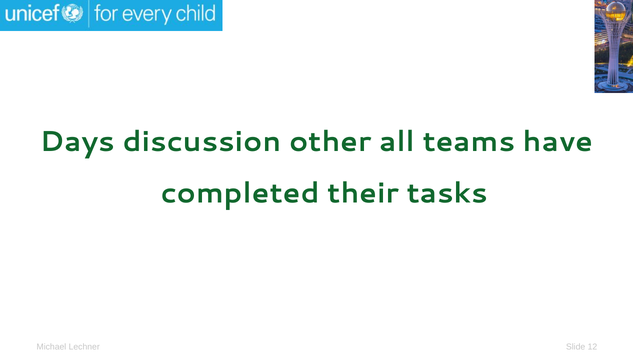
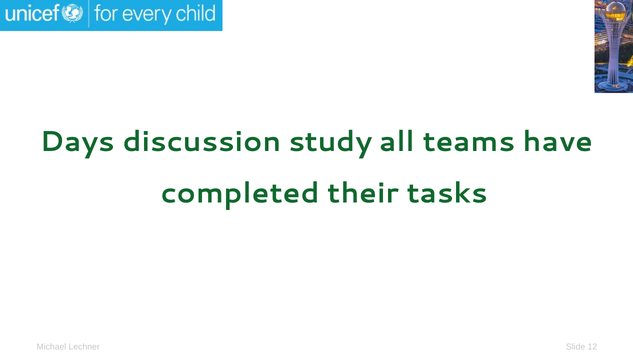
other: other -> study
